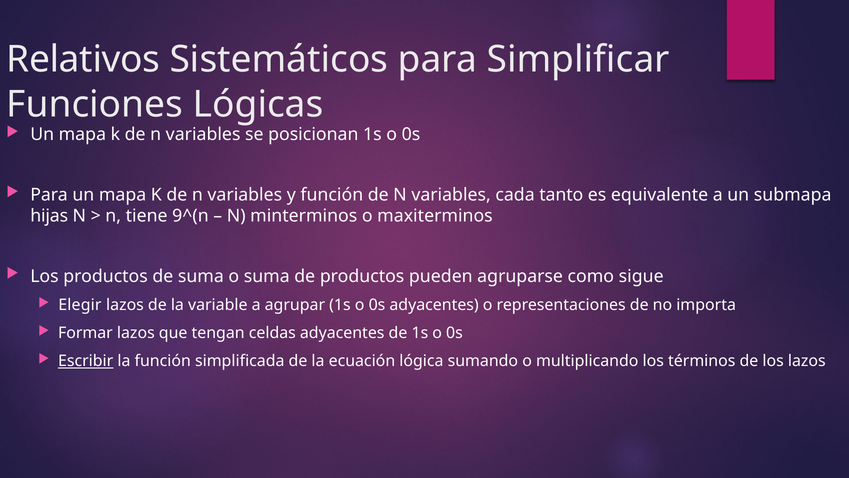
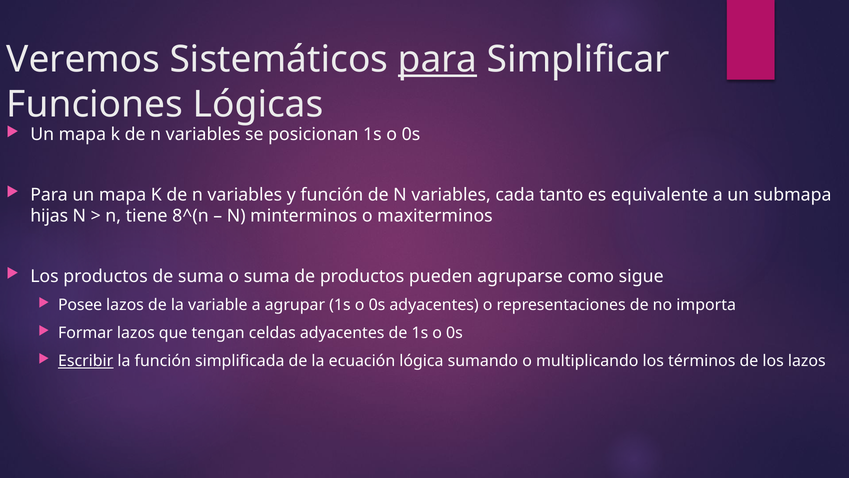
Relativos: Relativos -> Veremos
para at (438, 60) underline: none -> present
9^(n: 9^(n -> 8^(n
Elegir: Elegir -> Posee
